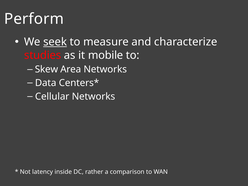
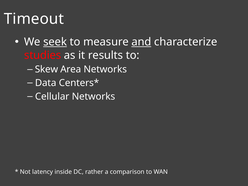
Perform: Perform -> Timeout
and underline: none -> present
mobile: mobile -> results
